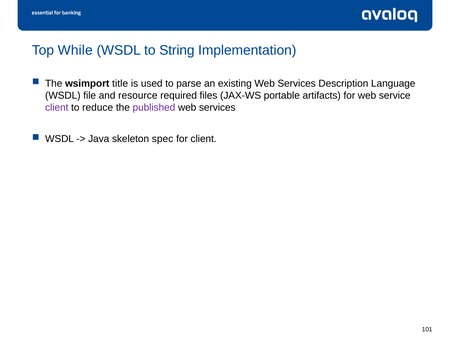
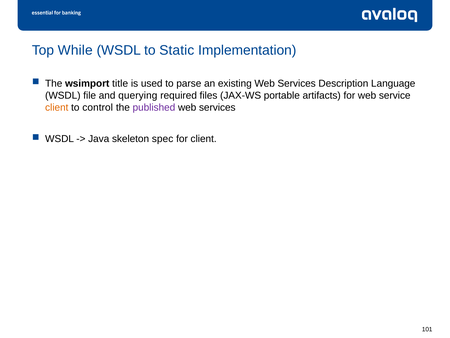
String: String -> Static
resource: resource -> querying
client at (57, 107) colour: purple -> orange
reduce: reduce -> control
